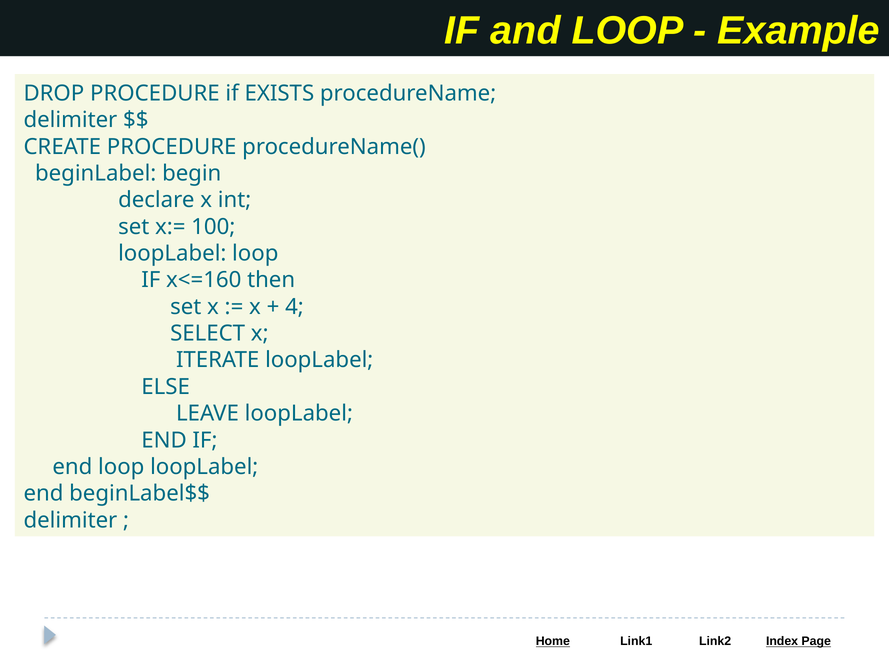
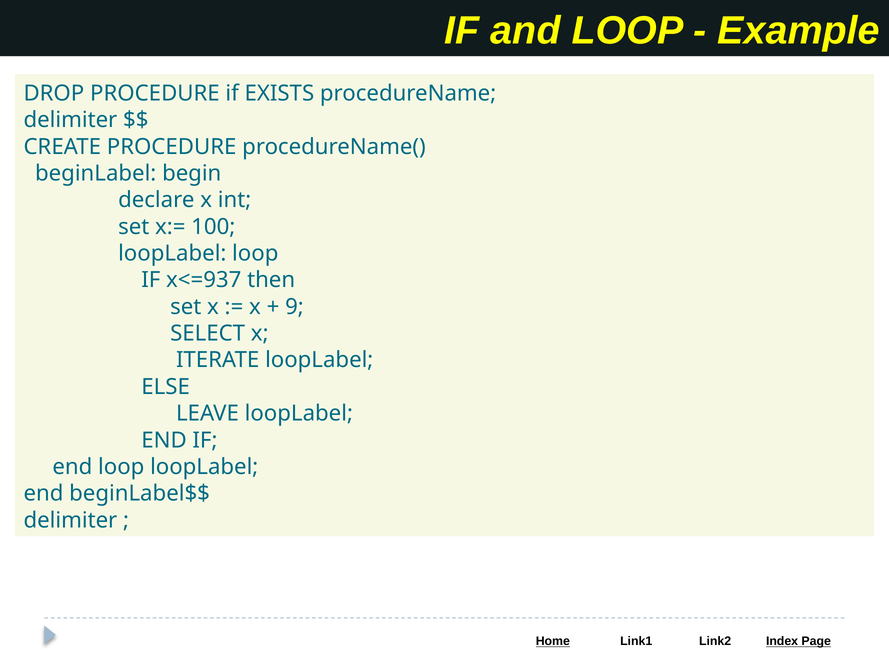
x<=160: x<=160 -> x<=937
4: 4 -> 9
